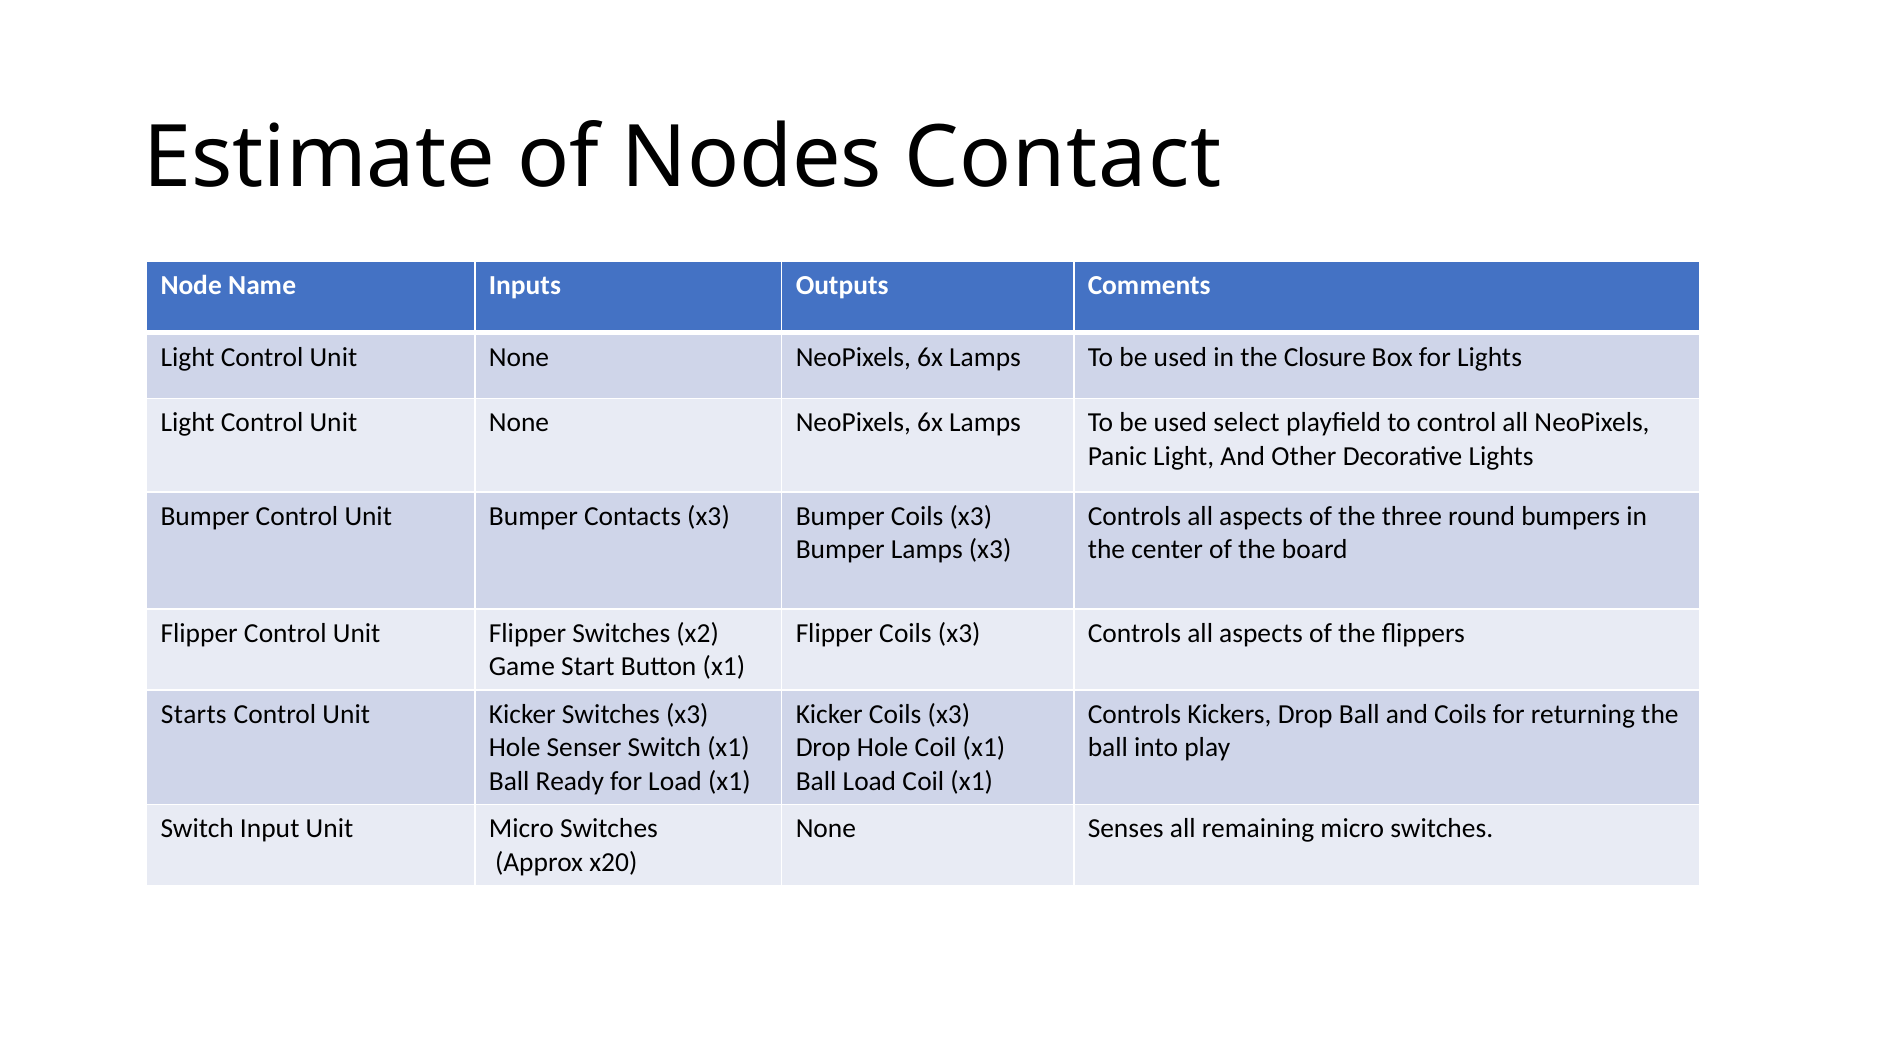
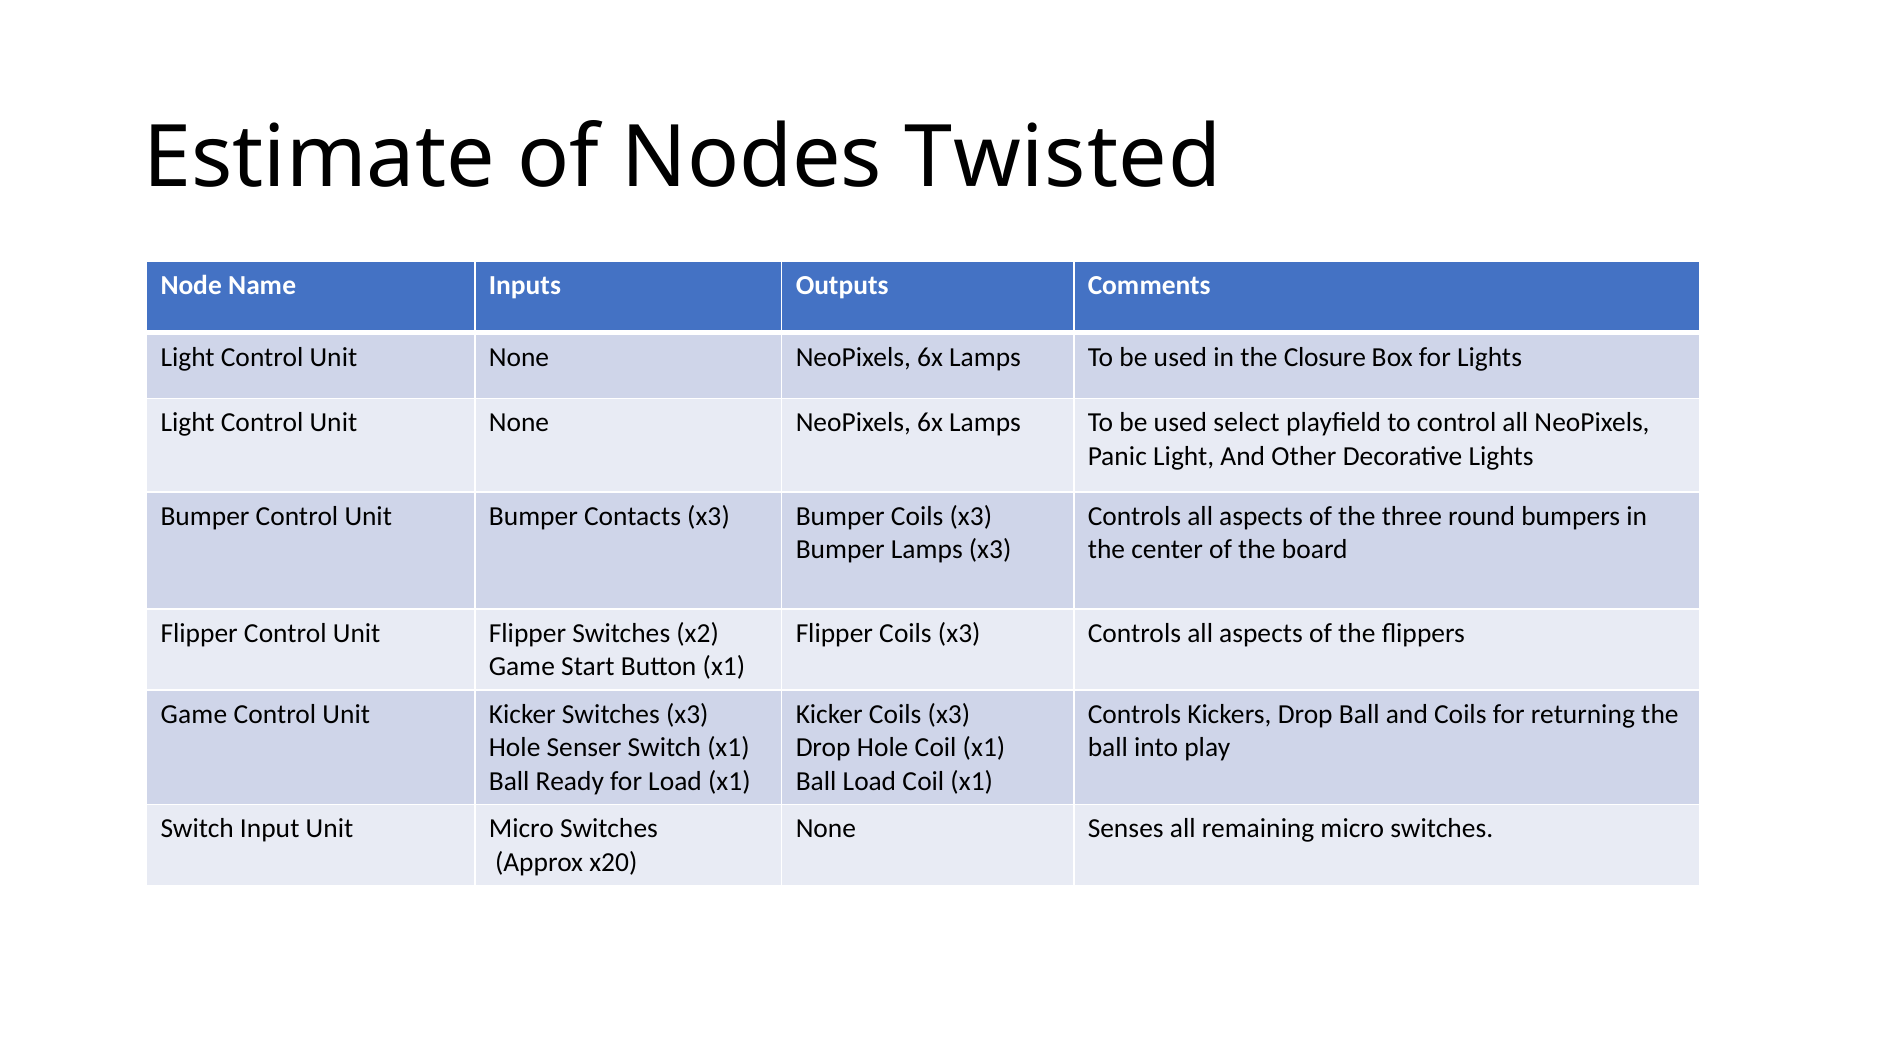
Contact: Contact -> Twisted
Starts at (194, 714): Starts -> Game
